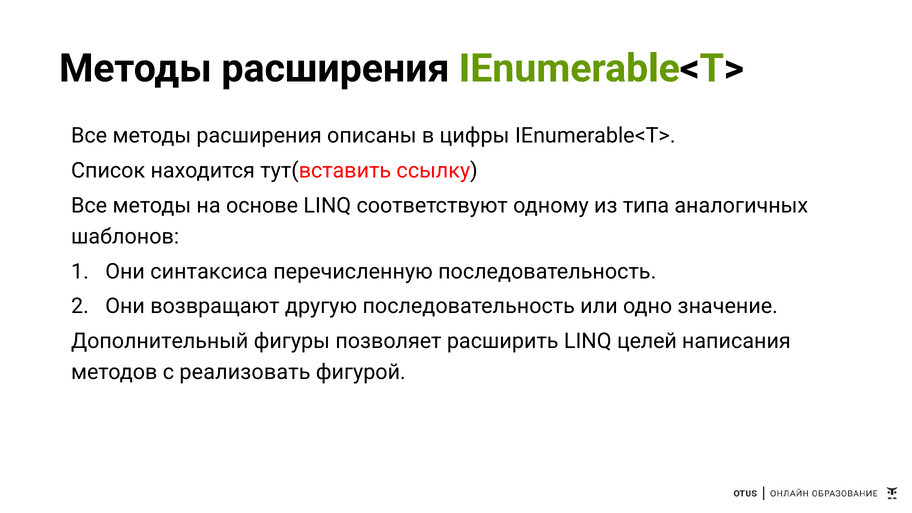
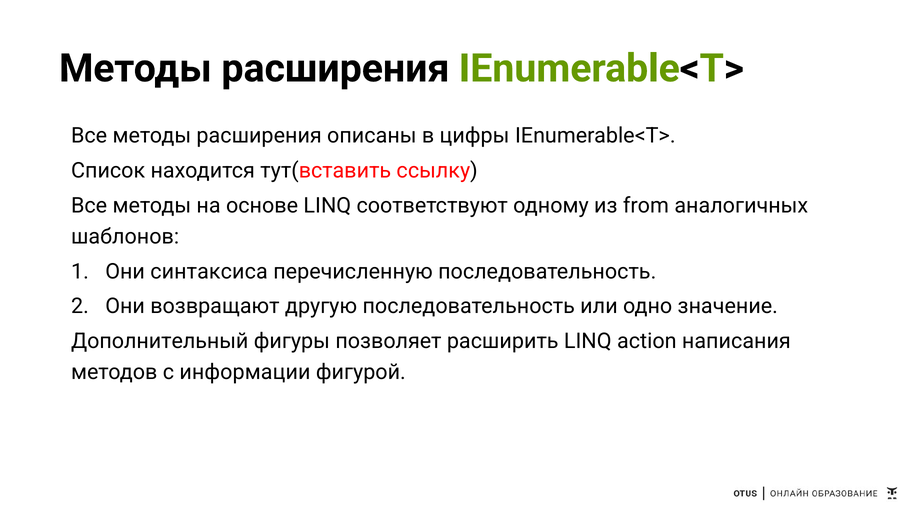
типа: типа -> from
целей: целей -> action
реализовать: реализовать -> информации
